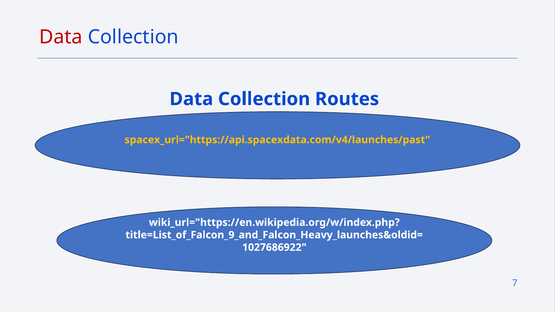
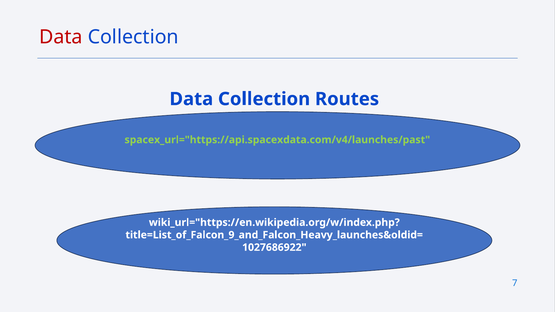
spacex_url="https://api.spacexdata.com/v4/launches/past colour: yellow -> light green
